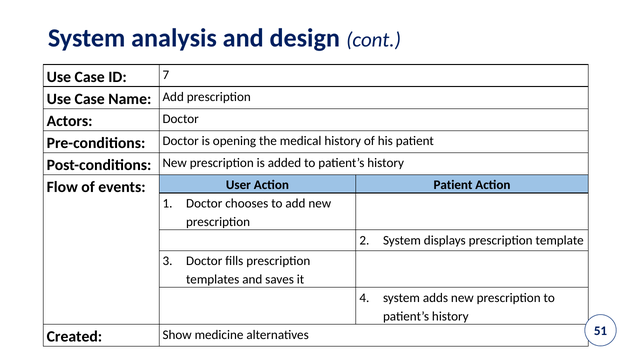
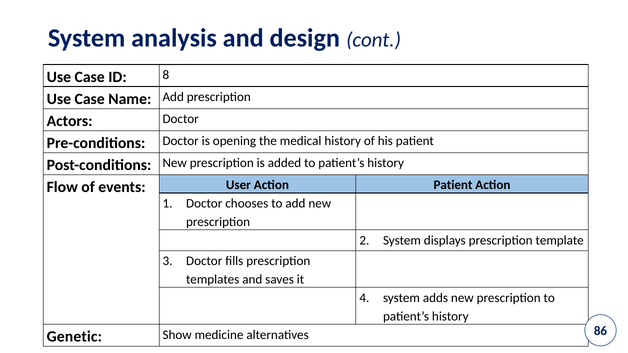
7: 7 -> 8
Created: Created -> Genetic
51: 51 -> 86
